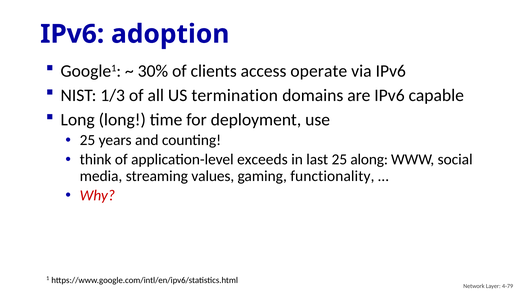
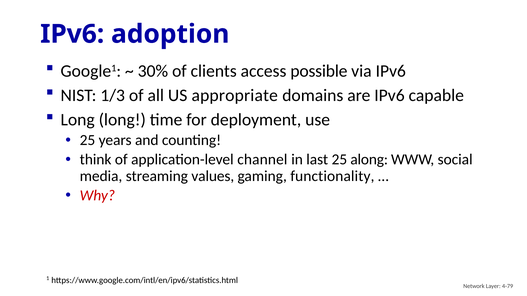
operate: operate -> possible
termination: termination -> appropriate
exceeds: exceeds -> channel
